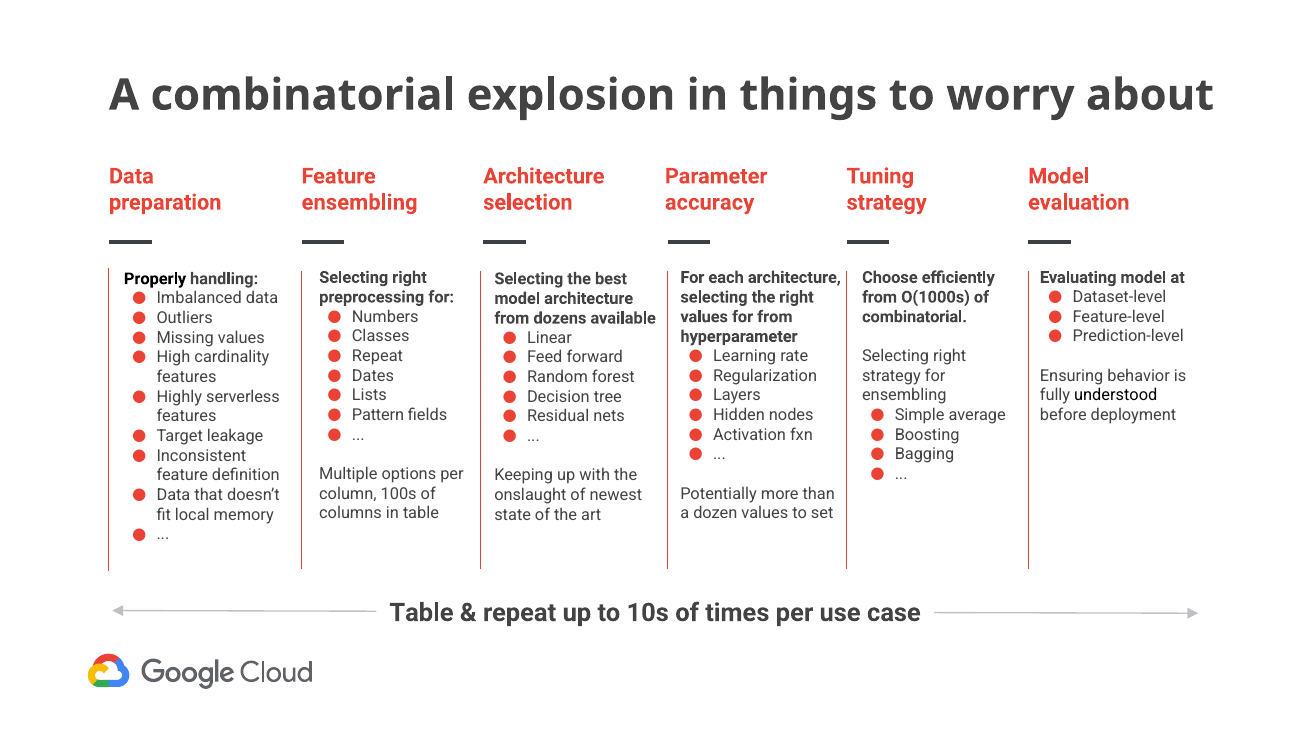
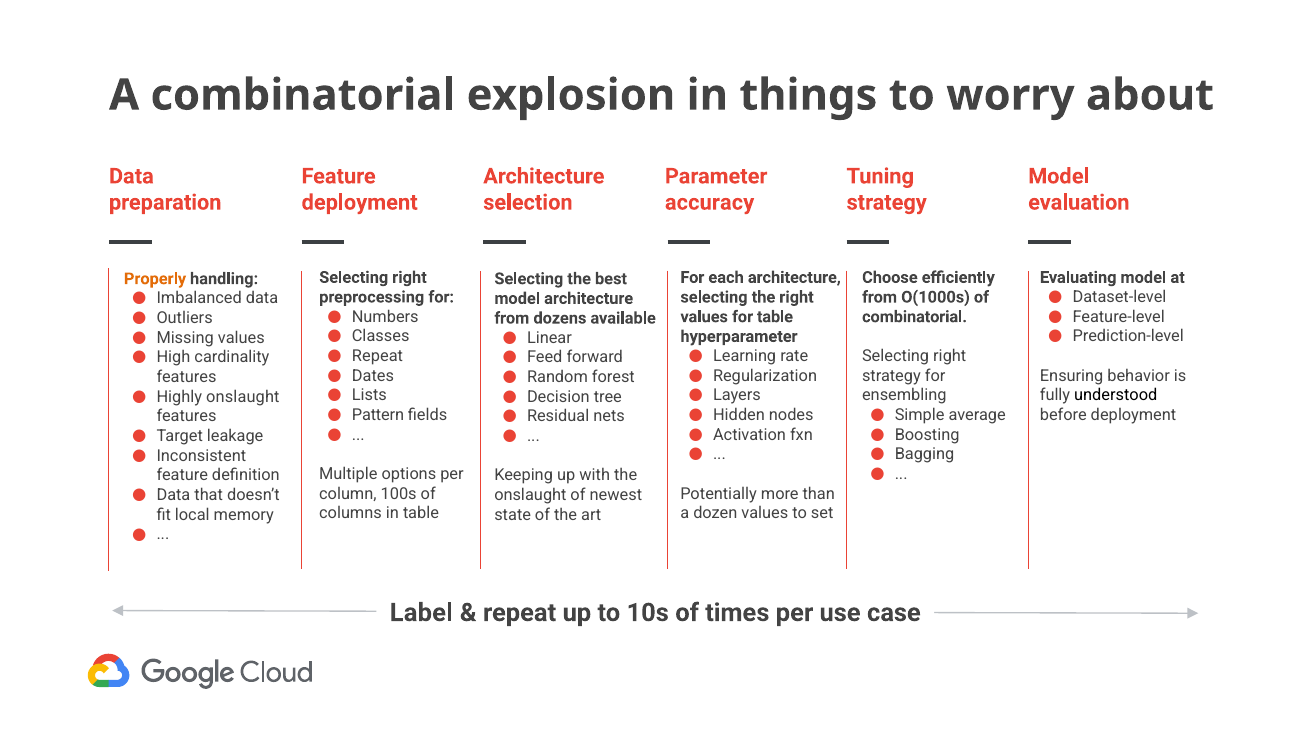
ensembling at (360, 202): ensembling -> deployment
Properly colour: black -> orange
for from: from -> table
Highly serverless: serverless -> onslaught
Table at (421, 612): Table -> Label
